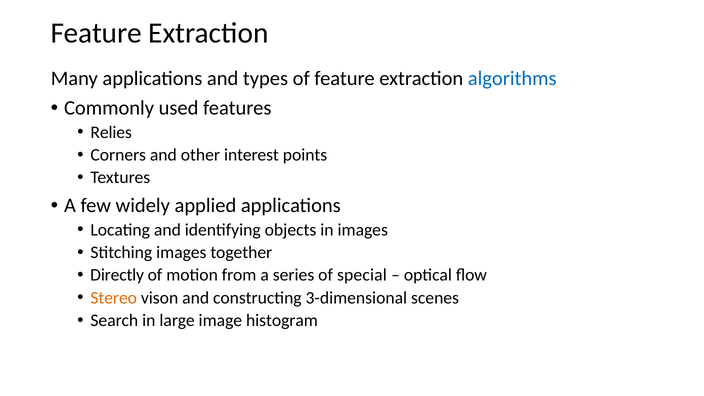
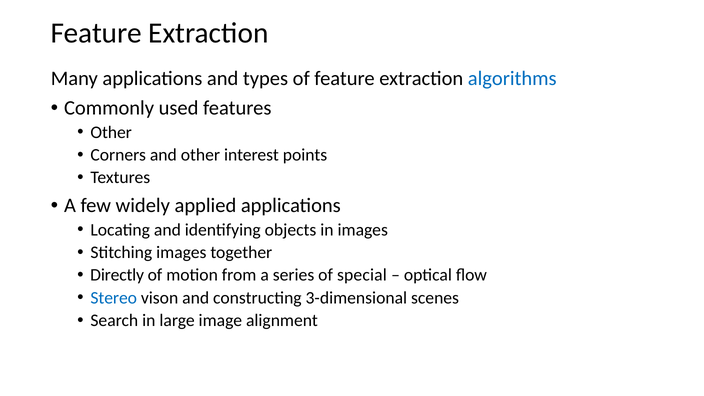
Relies at (111, 132): Relies -> Other
Stereo colour: orange -> blue
histogram: histogram -> alignment
